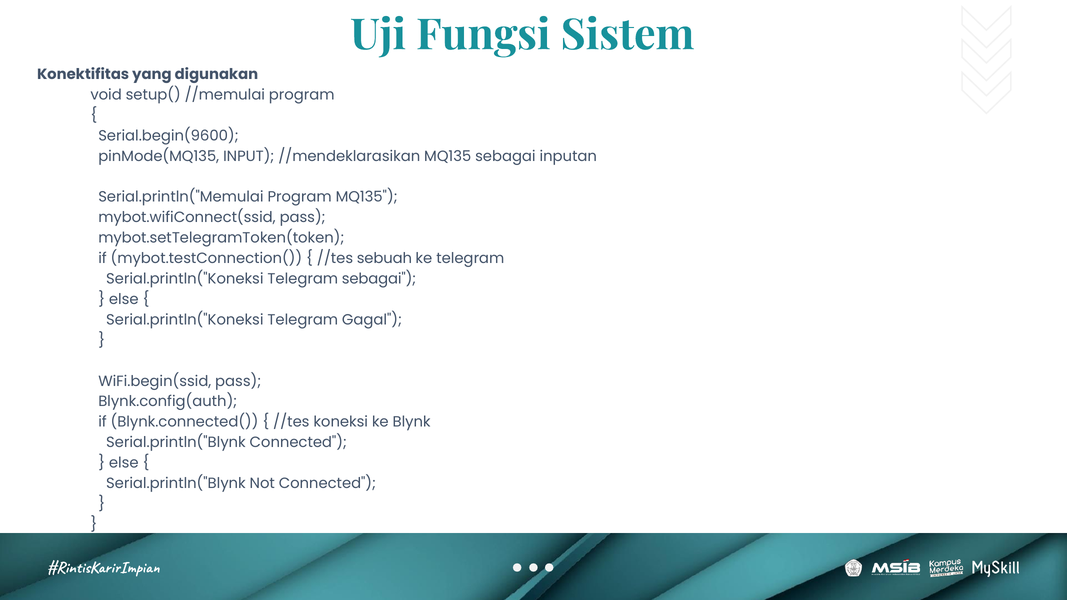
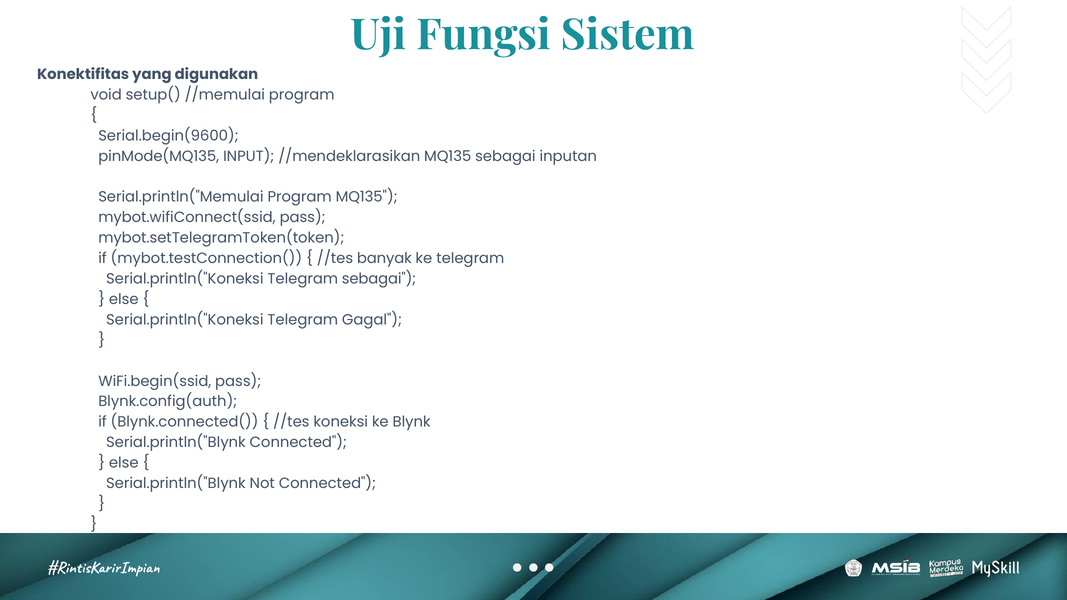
sebuah: sebuah -> banyak
